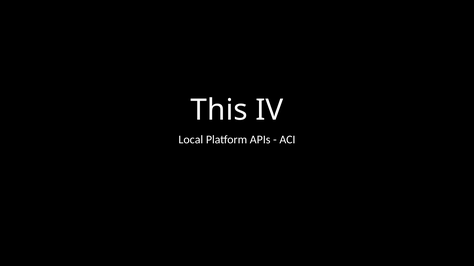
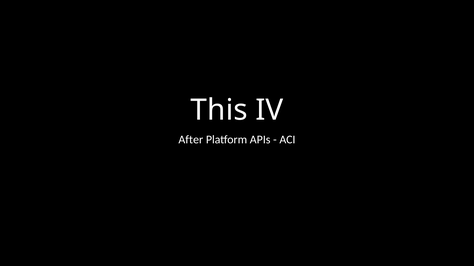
Local: Local -> After
